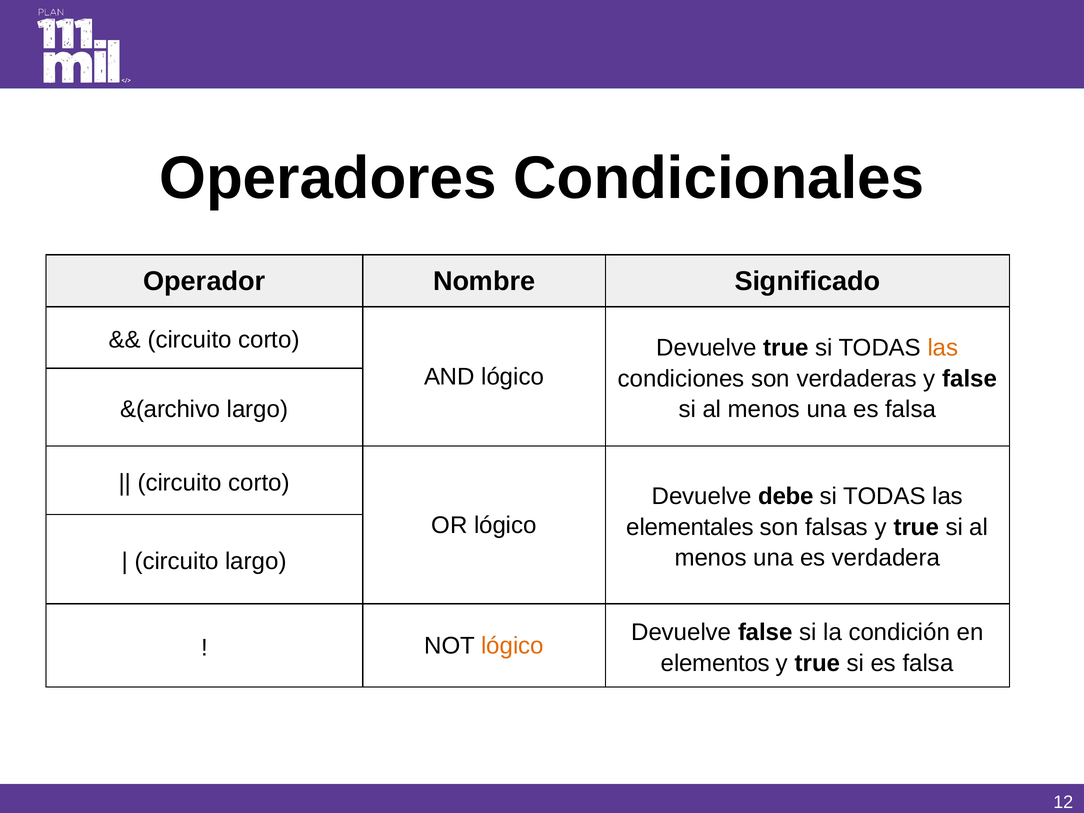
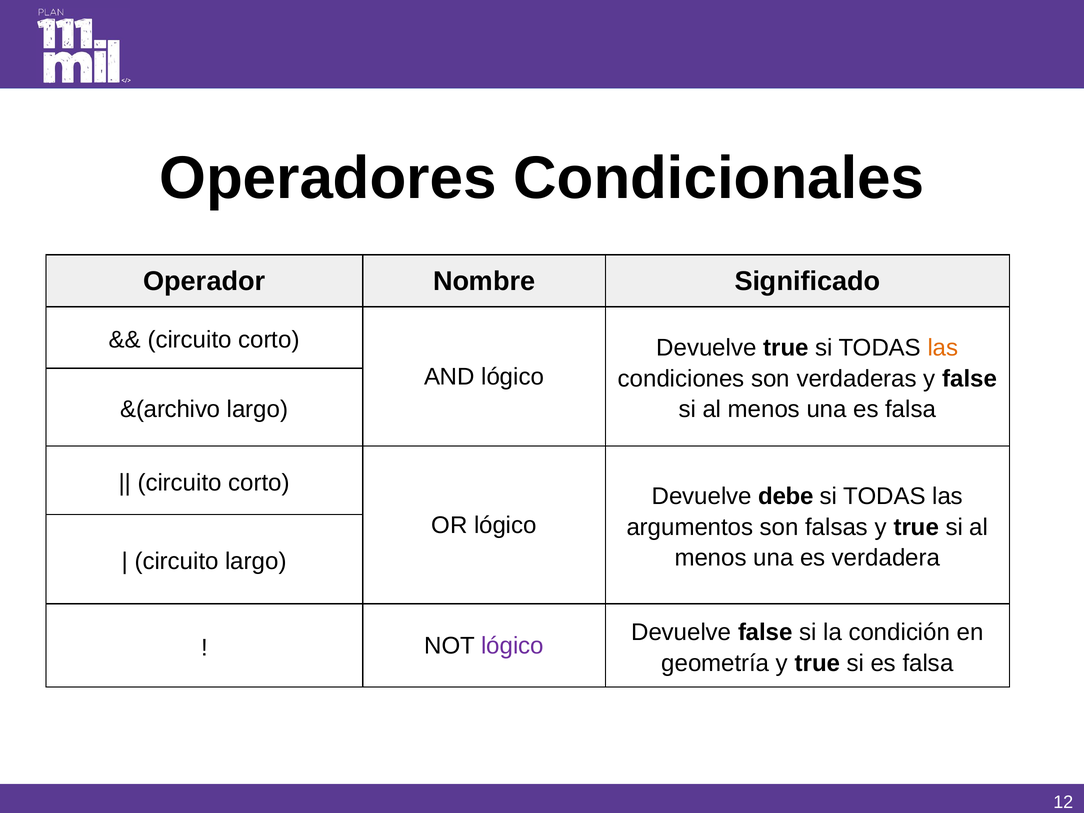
elementales: elementales -> argumentos
lógico at (513, 646) colour: orange -> purple
elementos: elementos -> geometría
